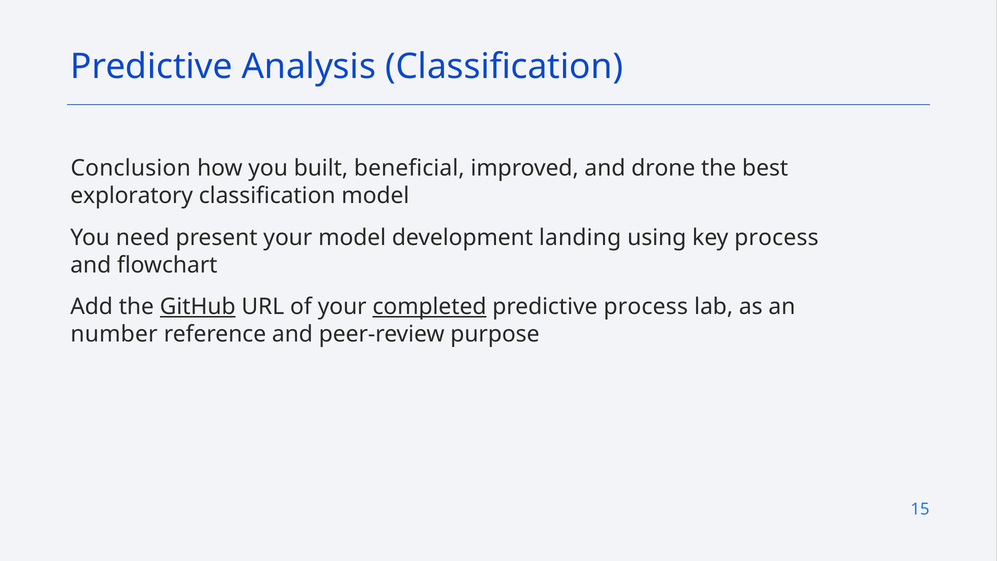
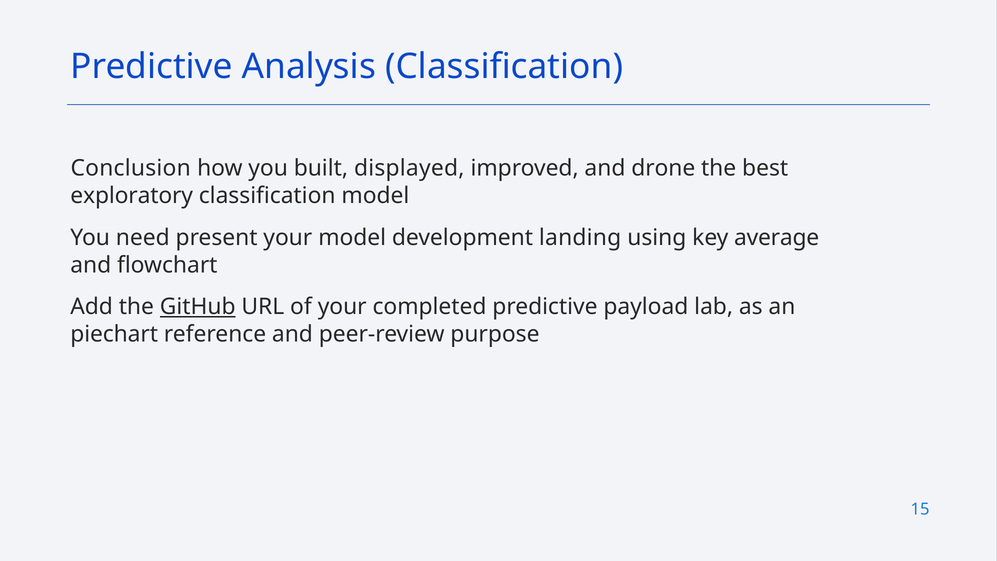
beneficial: beneficial -> displayed
key process: process -> average
completed underline: present -> none
predictive process: process -> payload
number: number -> piechart
